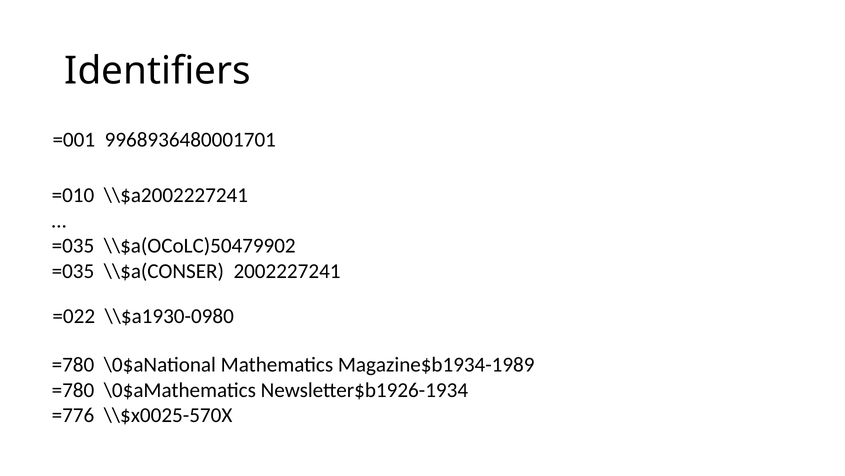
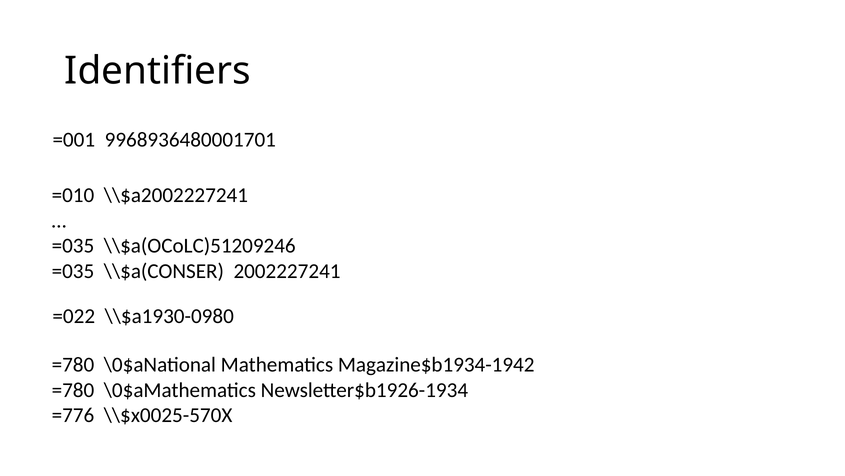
\\$a(OCoLC)50479902: \\$a(OCoLC)50479902 -> \\$a(OCoLC)51209246
Magazine$b1934-1989: Magazine$b1934-1989 -> Magazine$b1934-1942
